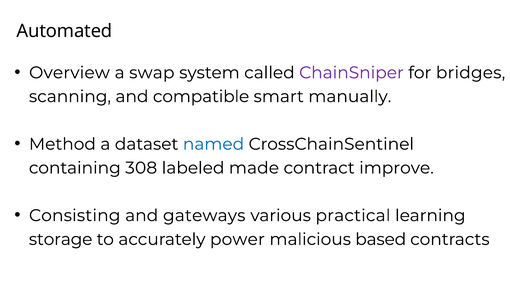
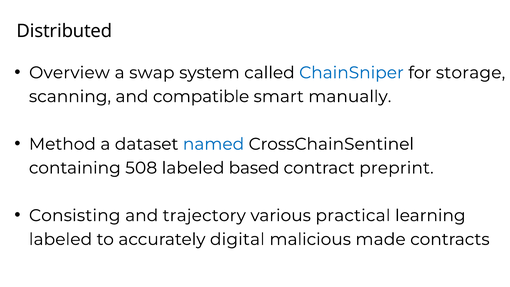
Automated: Automated -> Distributed
ChainSniper colour: purple -> blue
bridges: bridges -> storage
308: 308 -> 508
made: made -> based
improve: improve -> preprint
gateways: gateways -> trajectory
storage at (61, 239): storage -> labeled
power: power -> digital
based: based -> made
